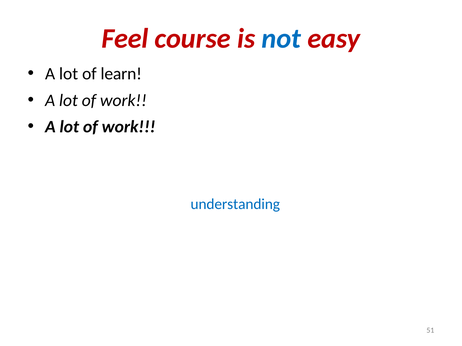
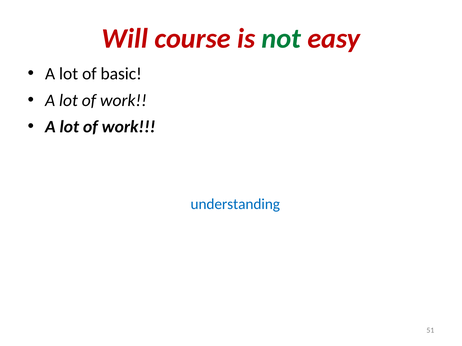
Feel: Feel -> Will
not colour: blue -> green
learn: learn -> basic
